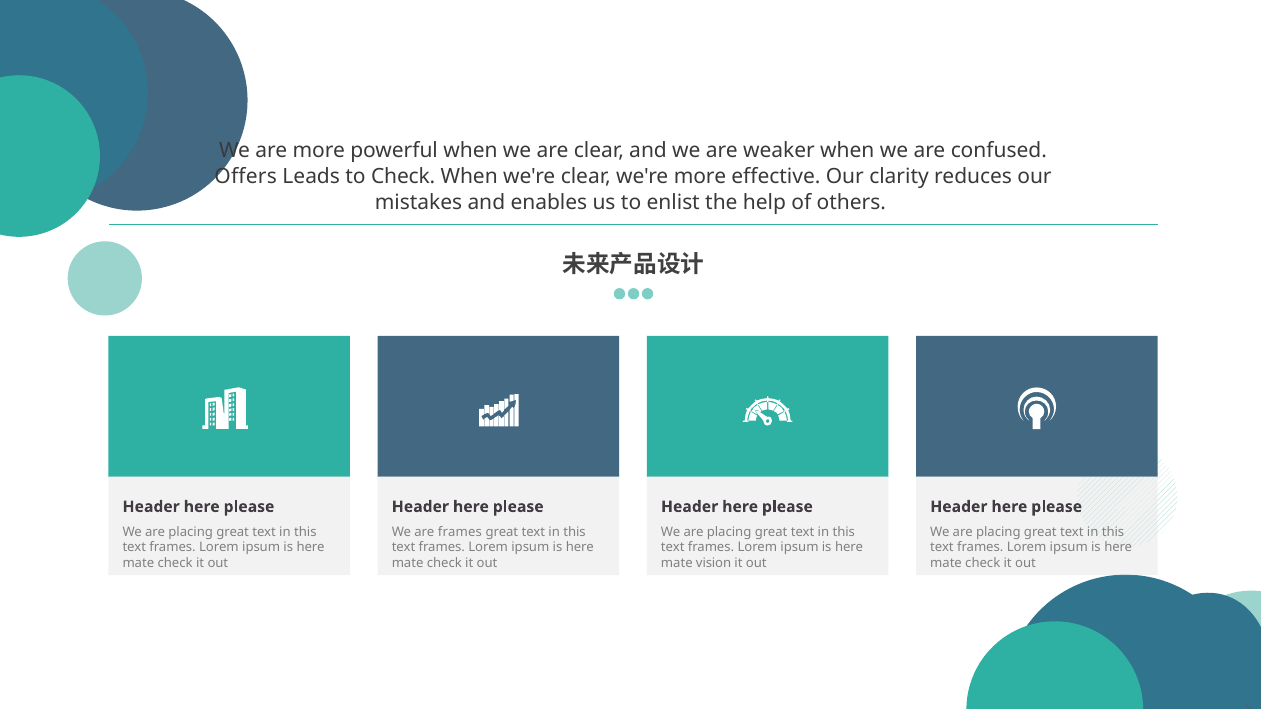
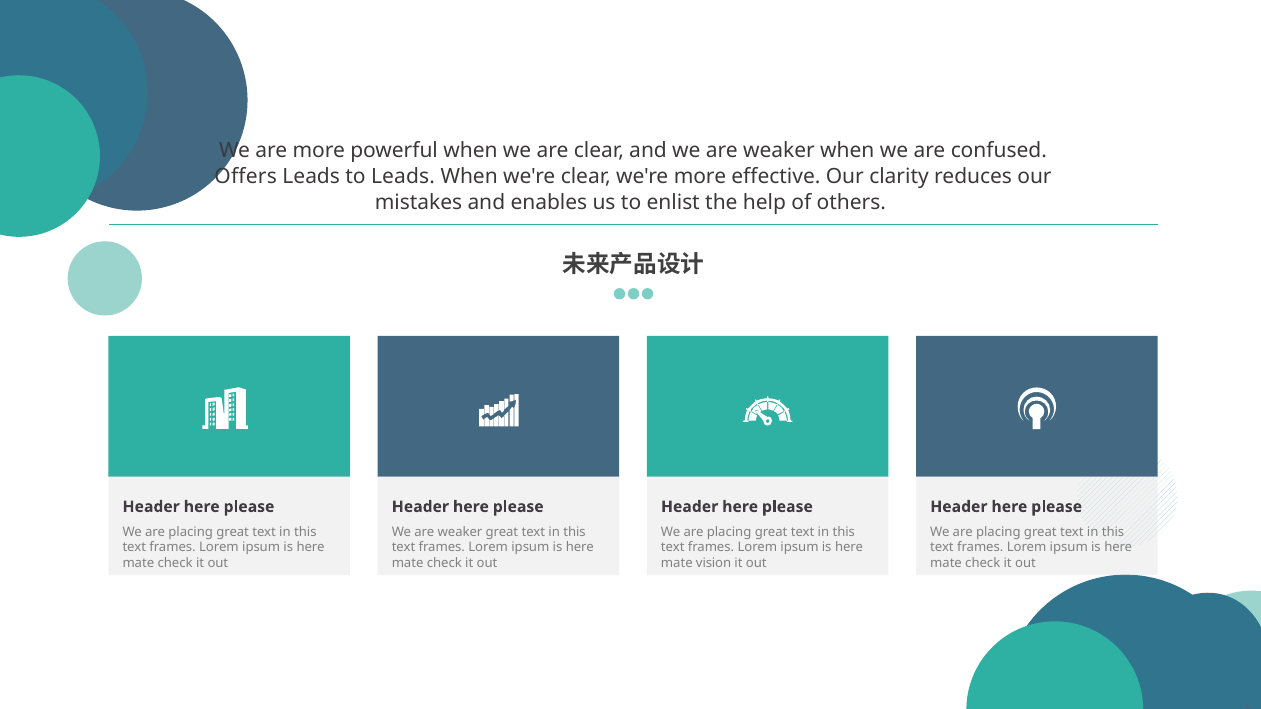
to Check: Check -> Leads
frames at (460, 532): frames -> weaker
